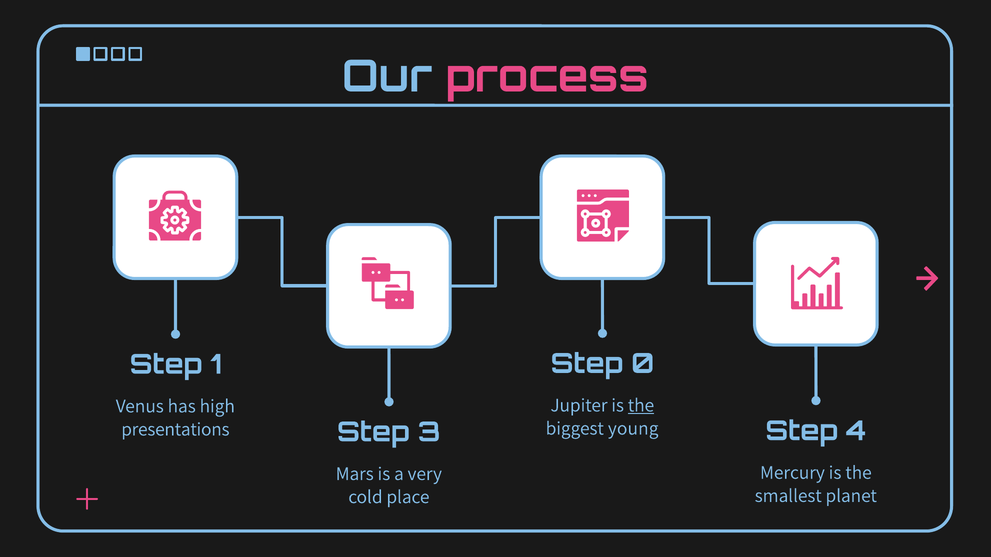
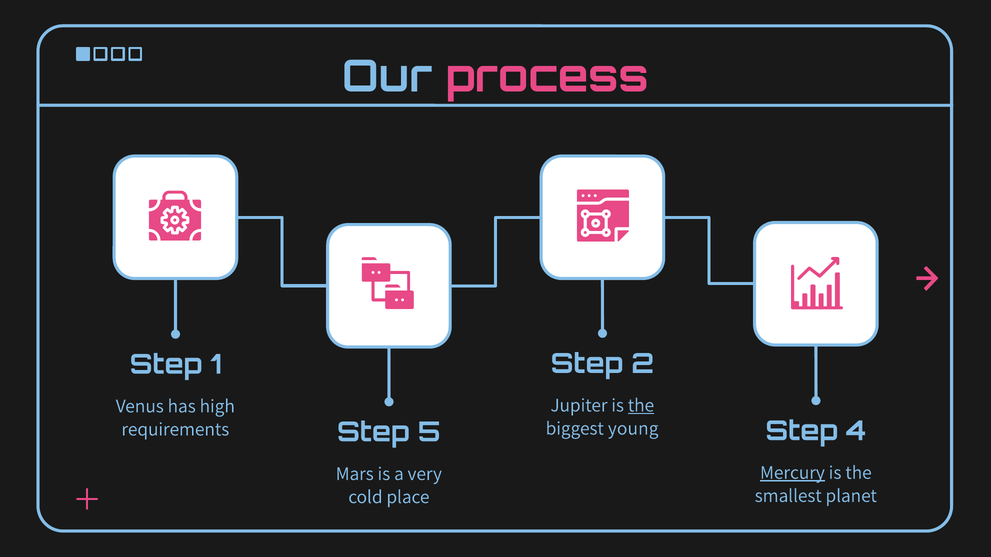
0: 0 -> 2
3: 3 -> 5
presentations: presentations -> requirements
Mercury underline: none -> present
